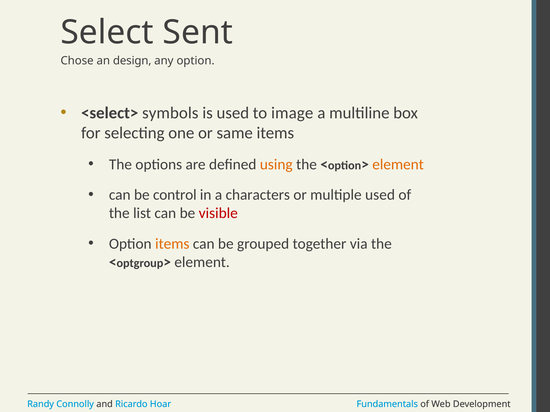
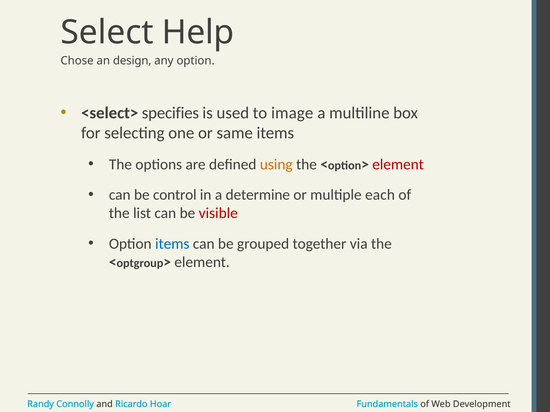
Sent: Sent -> Help
symbols: symbols -> specifies
element at (398, 165) colour: orange -> red
characters: characters -> determine
multiple used: used -> each
items at (172, 244) colour: orange -> blue
